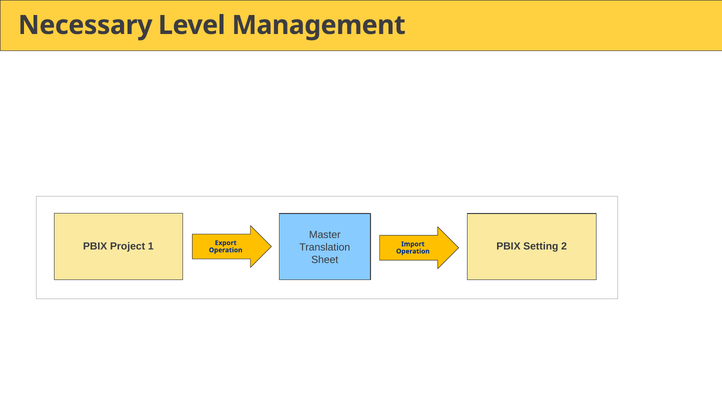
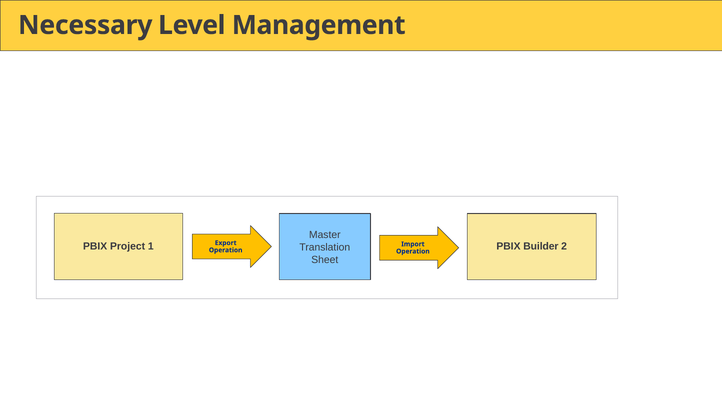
Setting: Setting -> Builder
